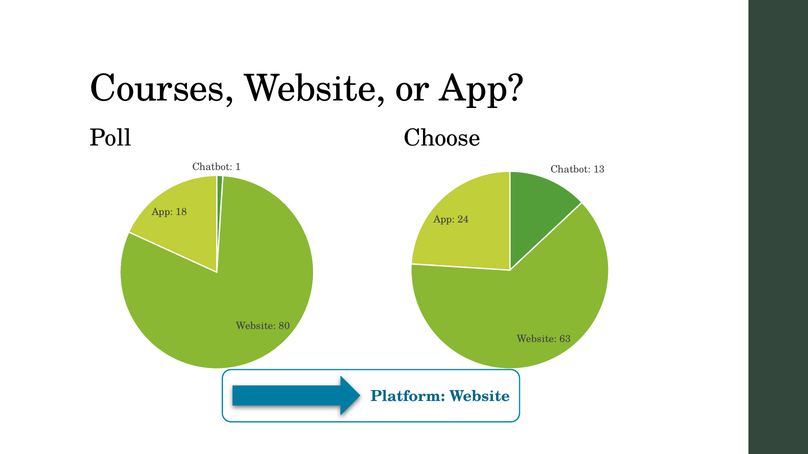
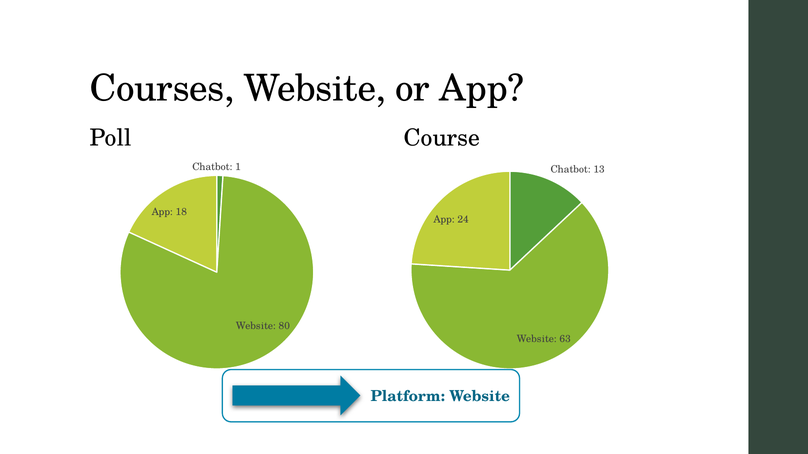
Choose: Choose -> Course
